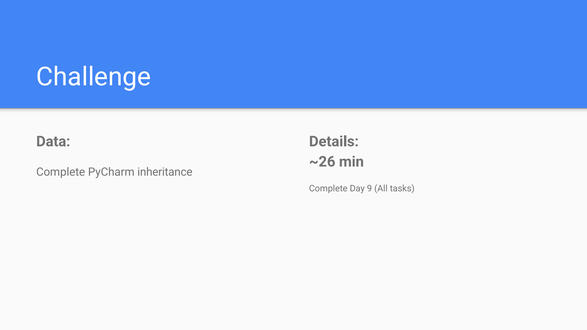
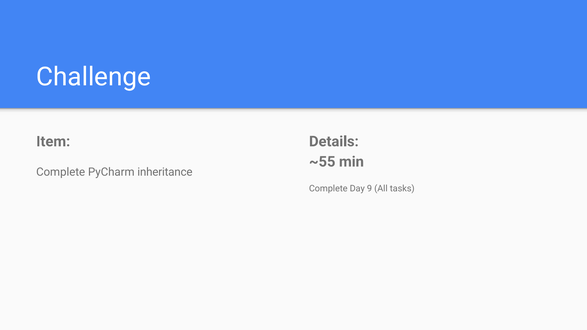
Data: Data -> Item
~26: ~26 -> ~55
